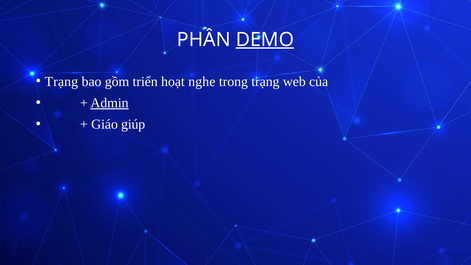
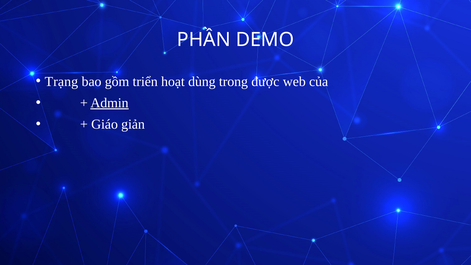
DEMO underline: present -> none
nghe: nghe -> dùng
trong trạng: trạng -> được
giúp: giúp -> giản
